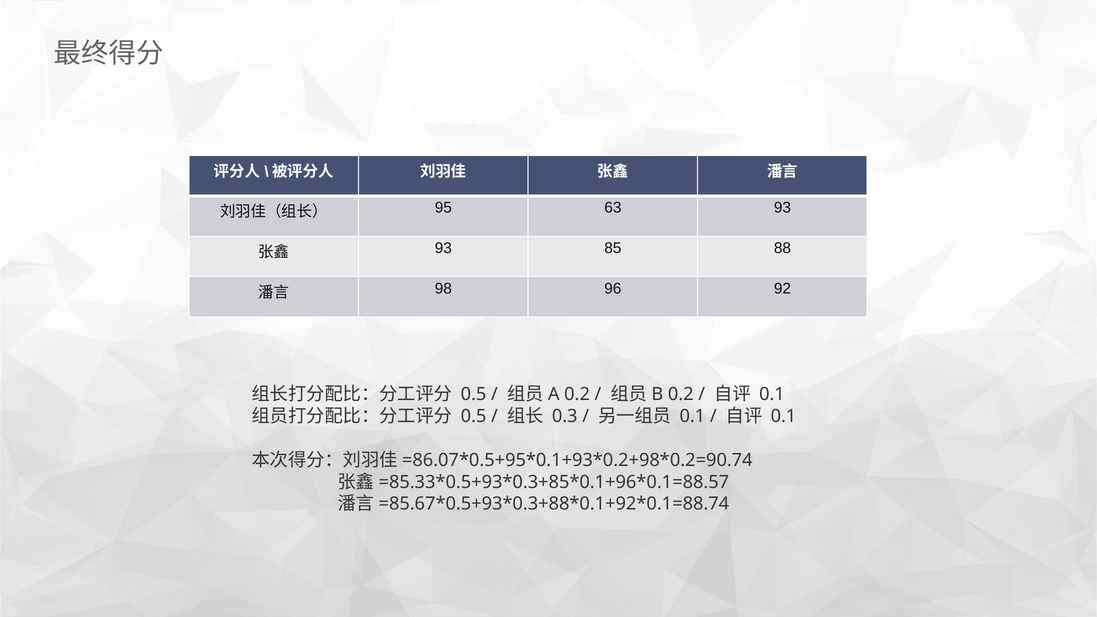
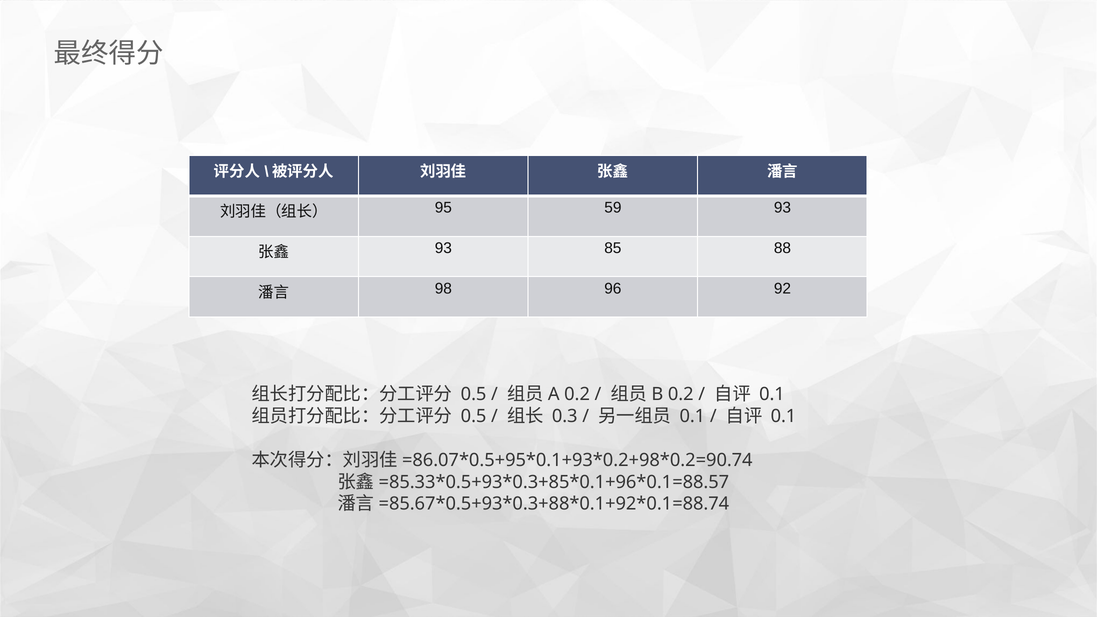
63: 63 -> 59
